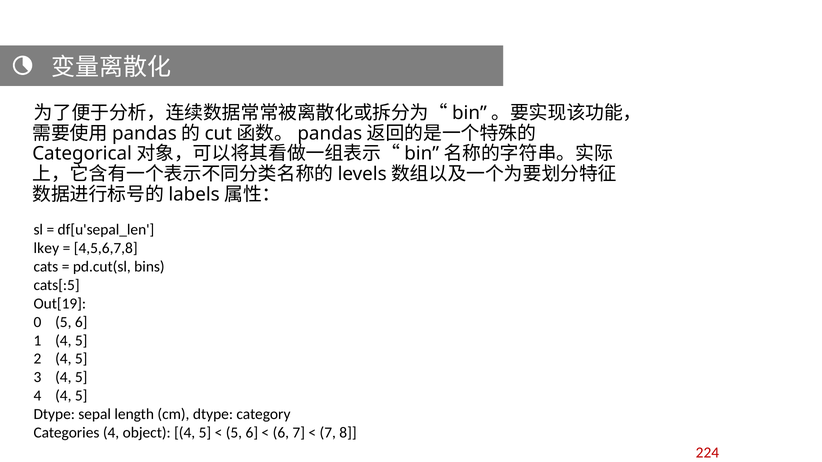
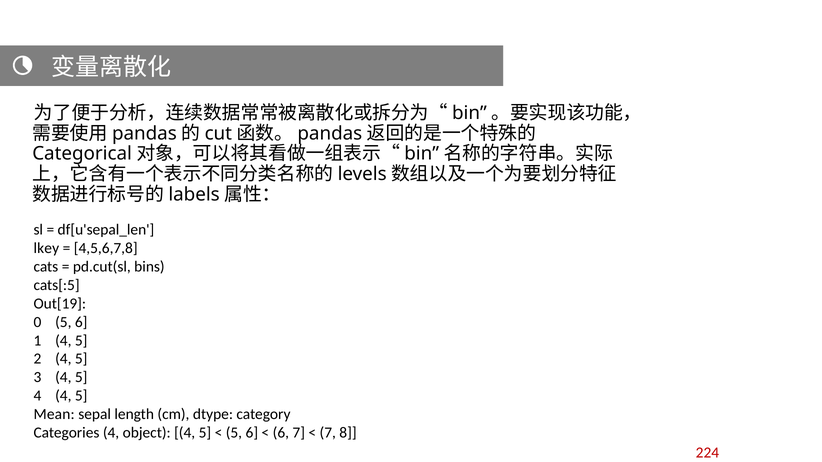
Dtype at (54, 415): Dtype -> Mean
